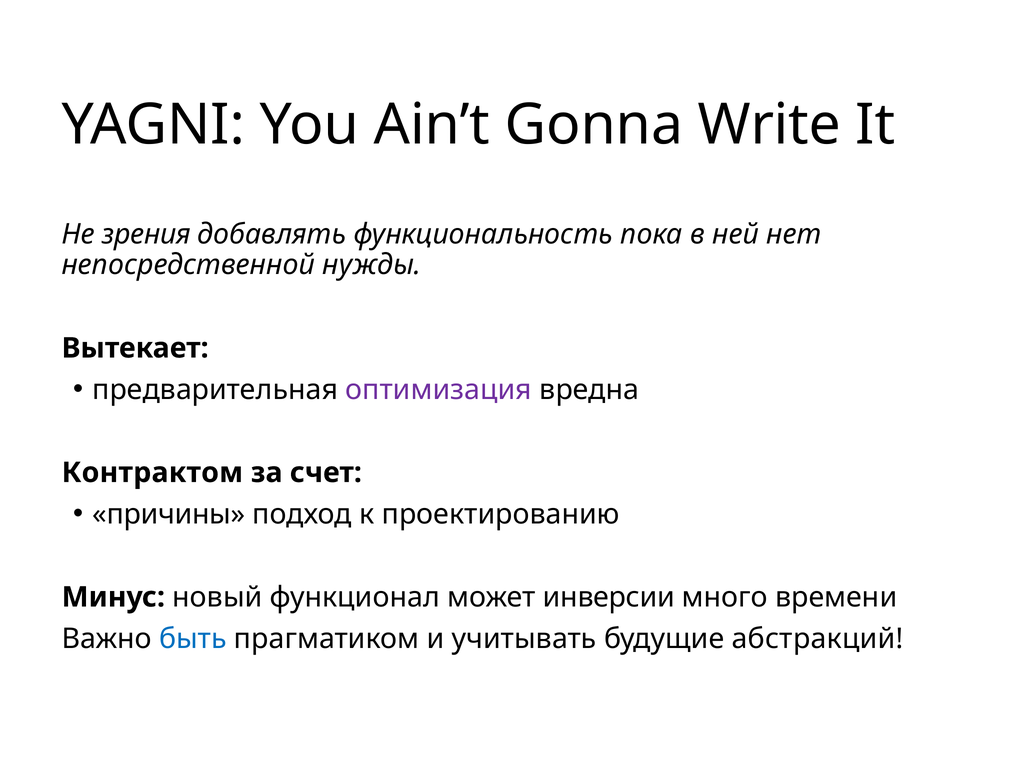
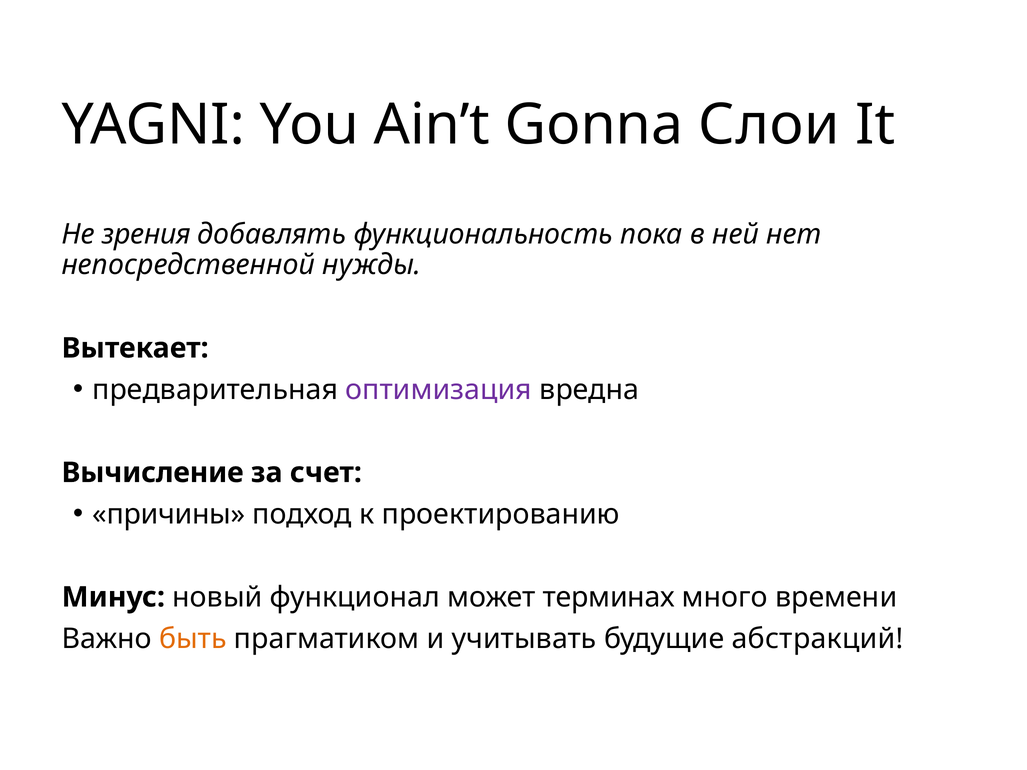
Write: Write -> Слои
Контрактом: Контрактом -> Вычисление
инверсии: инверсии -> терминах
быть colour: blue -> orange
